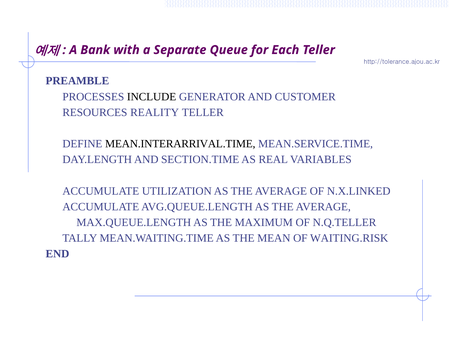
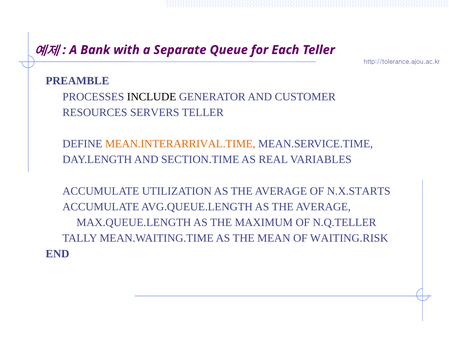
REALITY: REALITY -> SERVERS
MEAN.INTERARRIVAL.TIME colour: black -> orange
N.X.LINKED: N.X.LINKED -> N.X.STARTS
